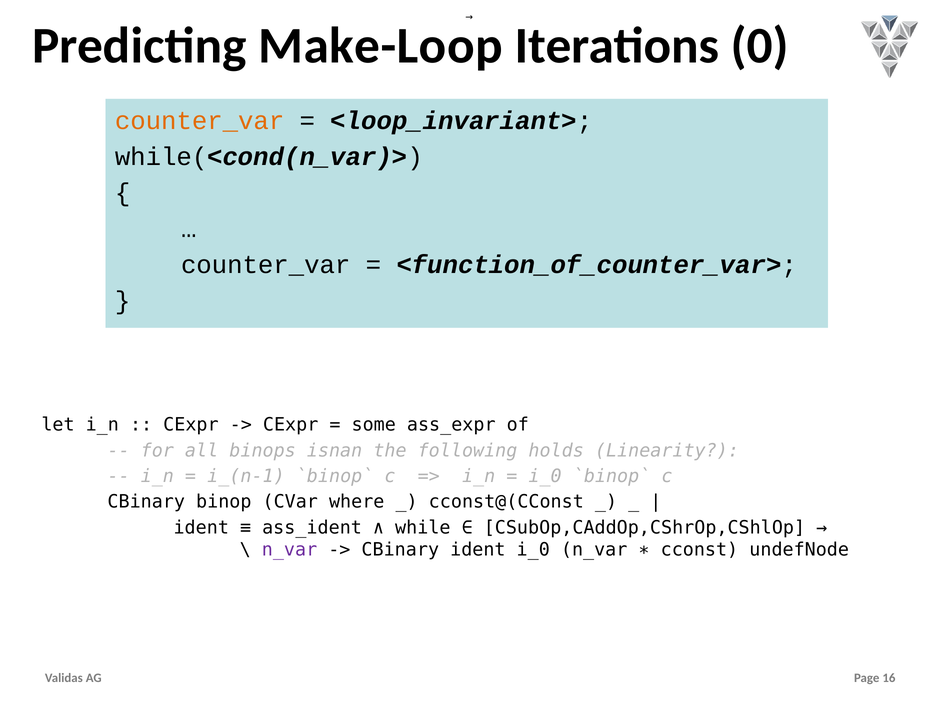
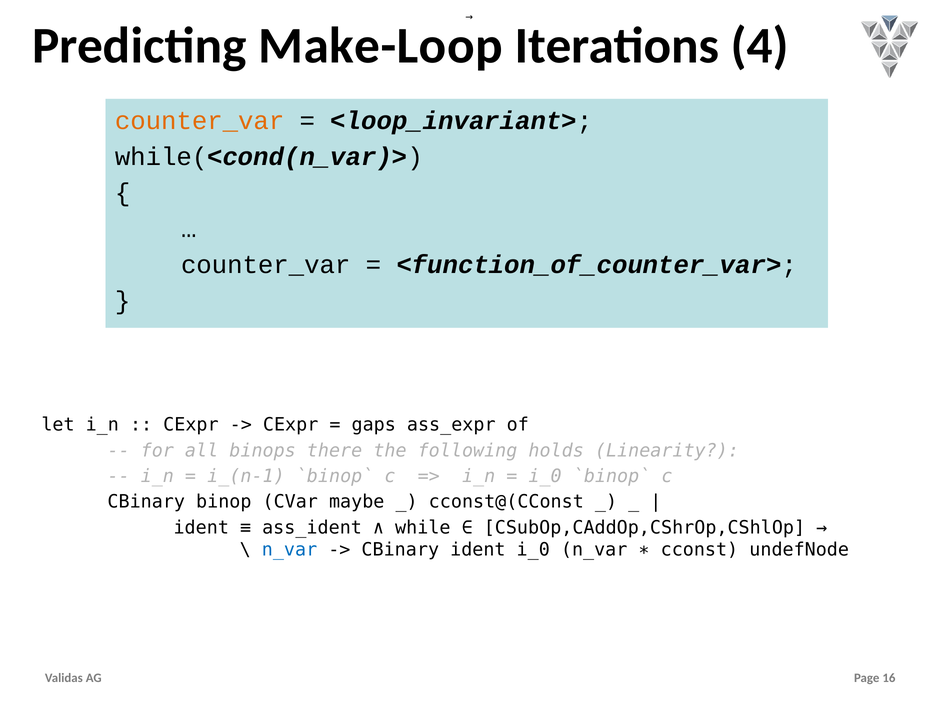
0: 0 -> 4
some: some -> gaps
isnan: isnan -> there
where: where -> maybe
n_var at (290, 550) colour: purple -> blue
